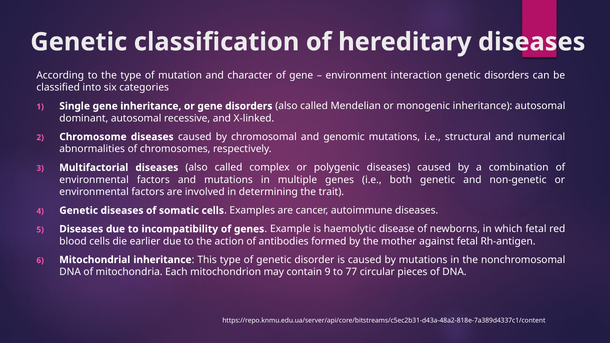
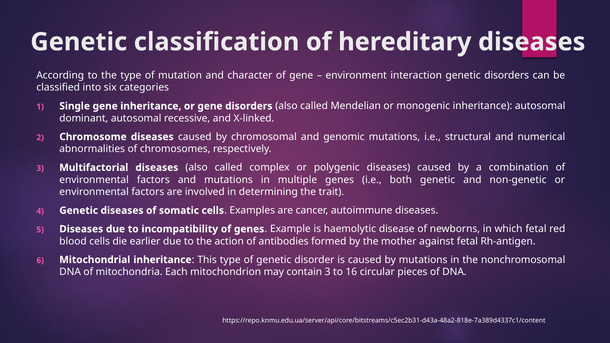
contain 9: 9 -> 3
77: 77 -> 16
